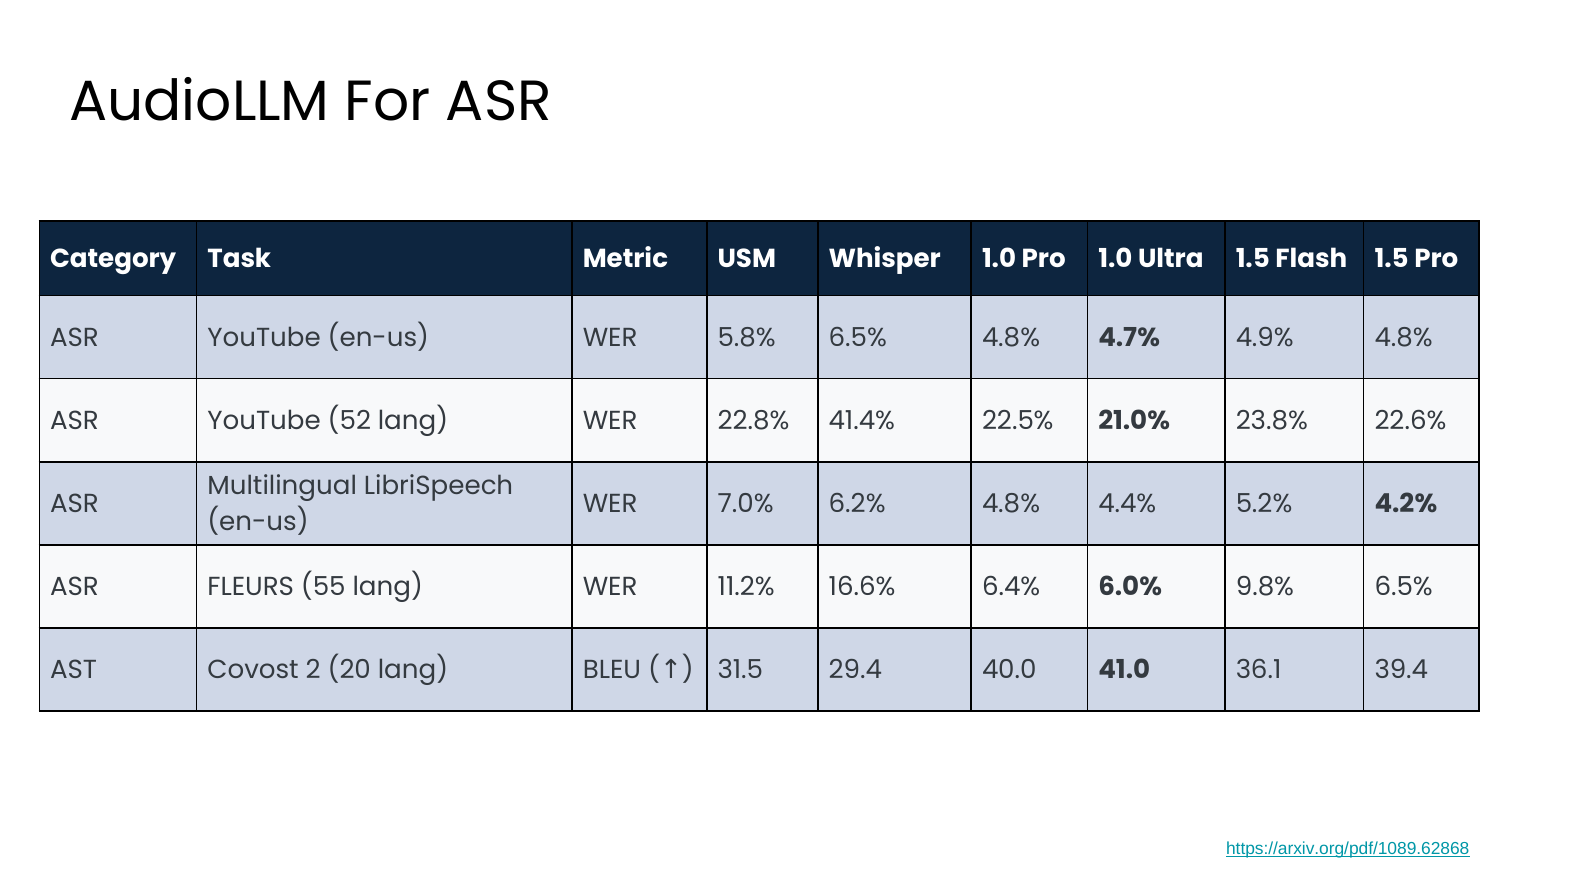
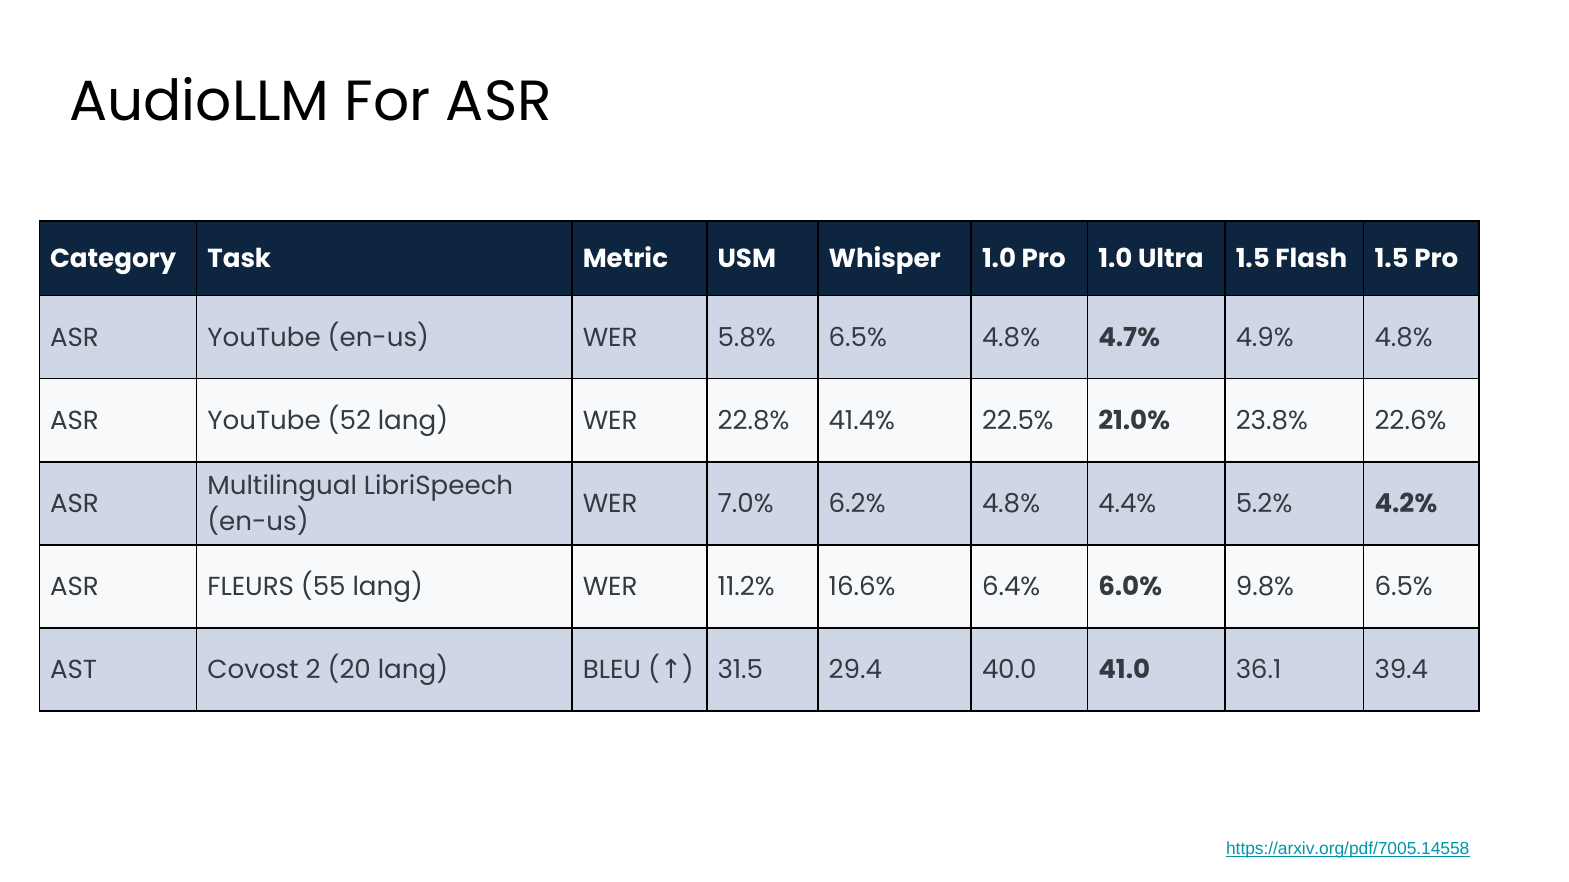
https://arxiv.org/pdf/1089.62868: https://arxiv.org/pdf/1089.62868 -> https://arxiv.org/pdf/7005.14558
